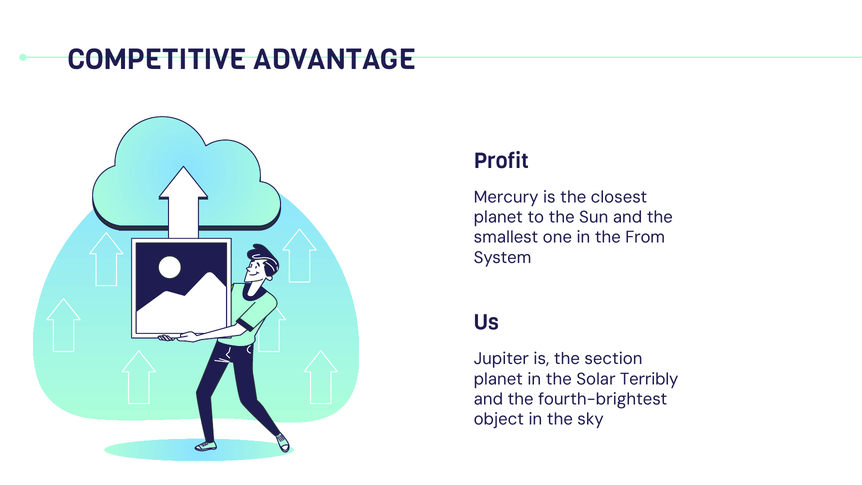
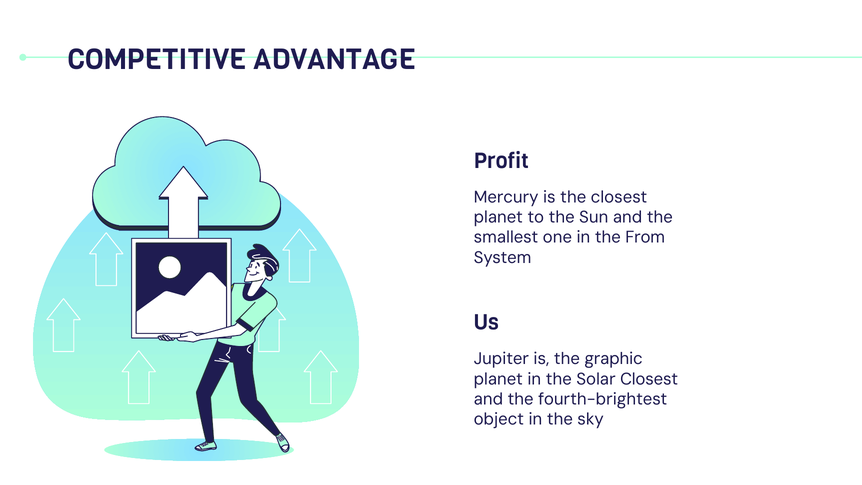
section: section -> graphic
Solar Terribly: Terribly -> Closest
